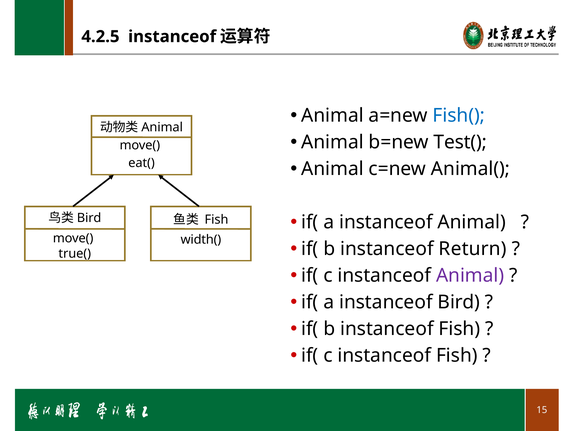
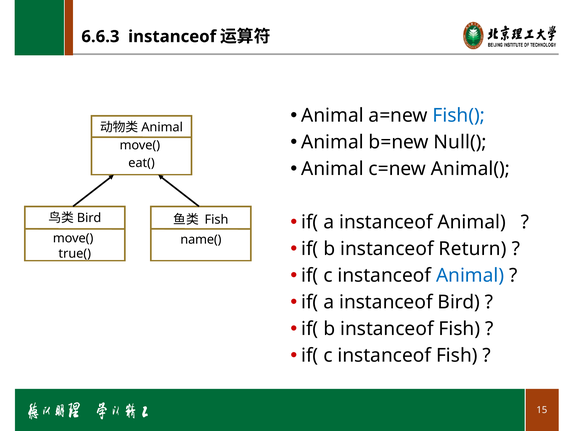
4.2.5: 4.2.5 -> 6.6.3
Test(: Test( -> Null(
width(: width( -> name(
Animal at (470, 275) colour: purple -> blue
